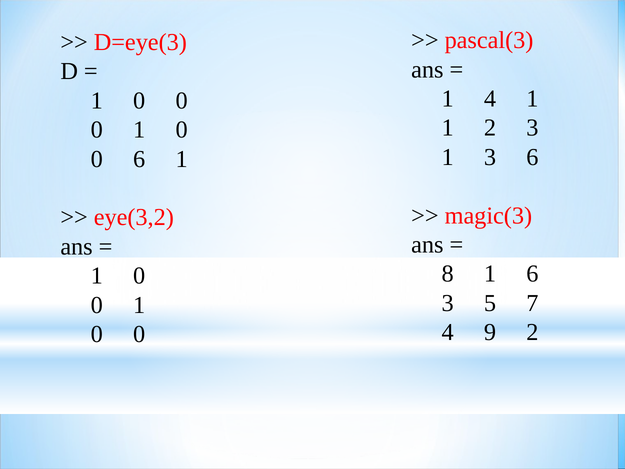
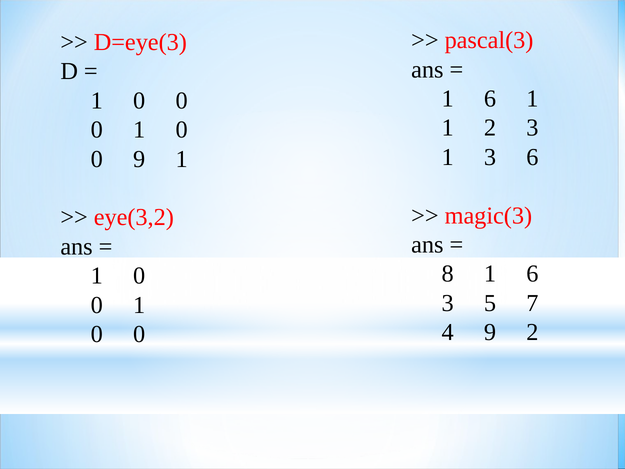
4 at (490, 99): 4 -> 6
0 6: 6 -> 9
